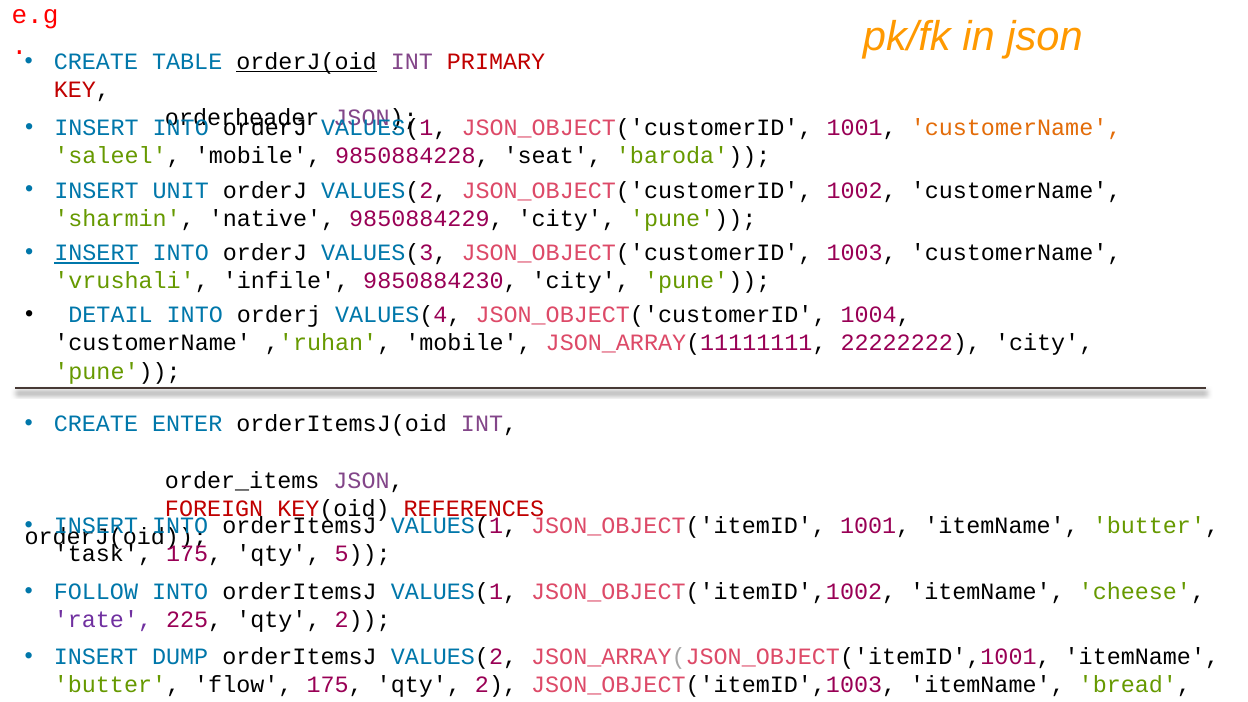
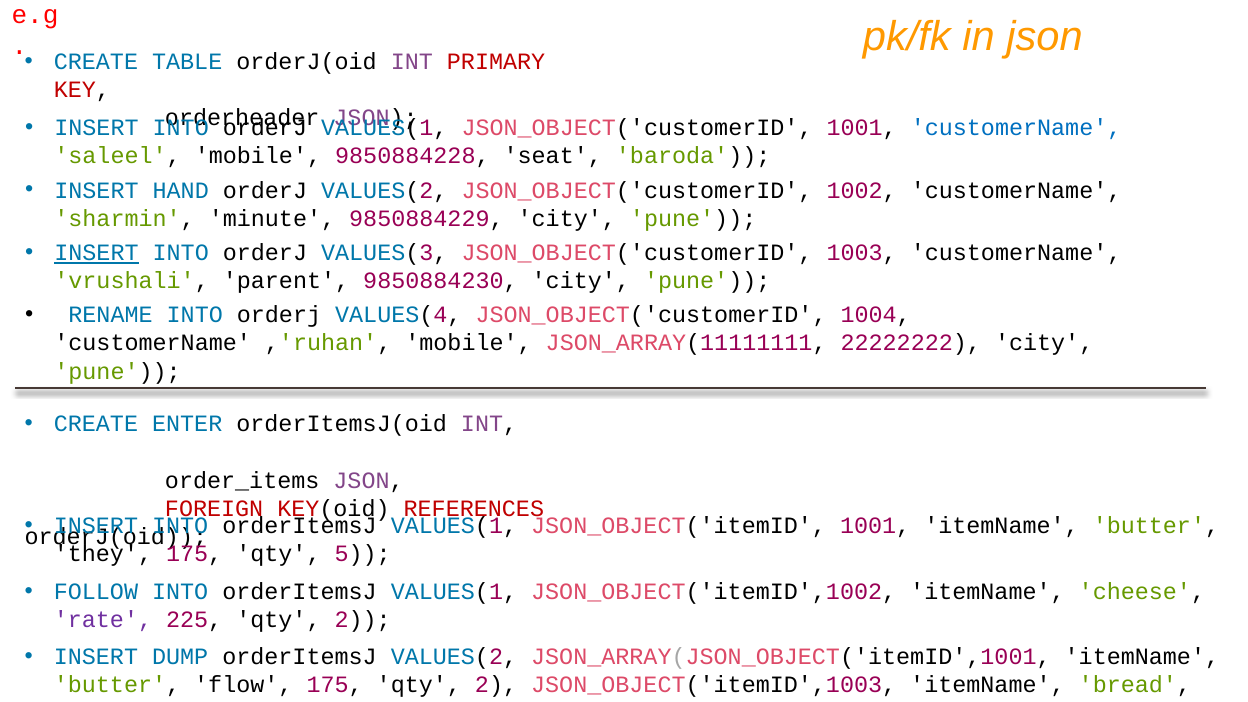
orderJ(oid at (307, 62) underline: present -> none
customerName at (1016, 128) colour: orange -> blue
UNIT: UNIT -> HAND
native: native -> minute
infile: infile -> parent
DETAIL: DETAIL -> RENAME
task: task -> they
